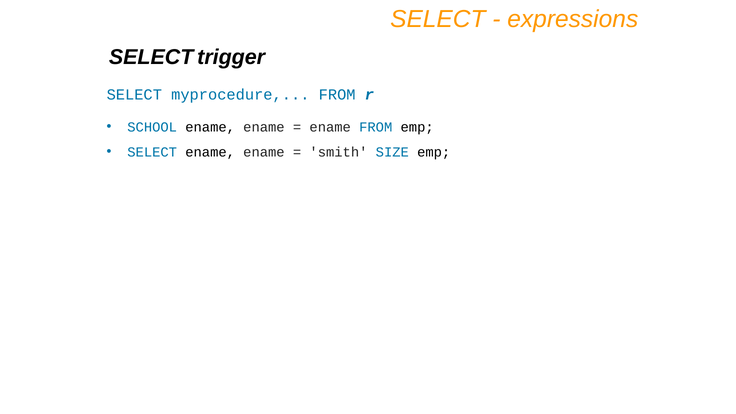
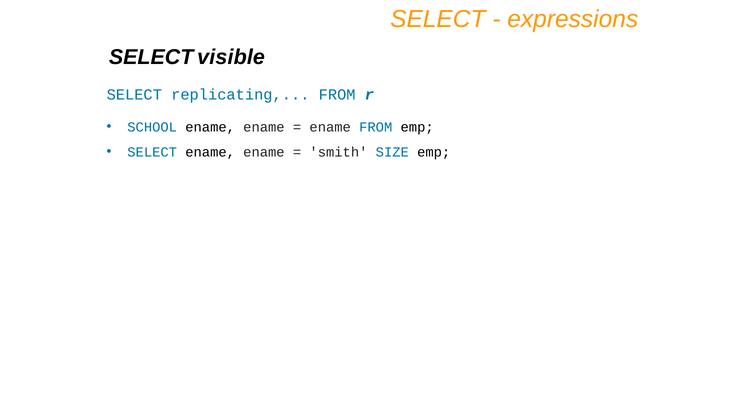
trigger: trigger -> visible
myprocedure: myprocedure -> replicating
